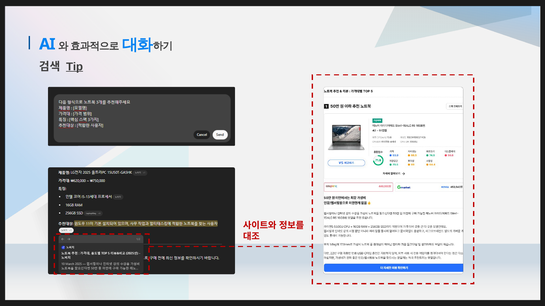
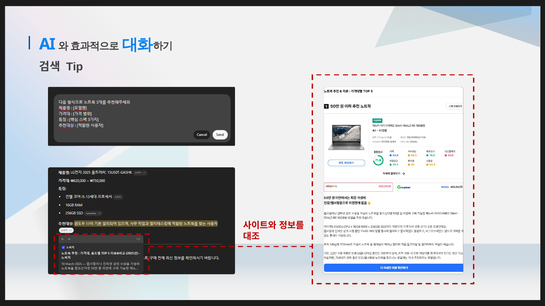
Tip underline: present -> none
